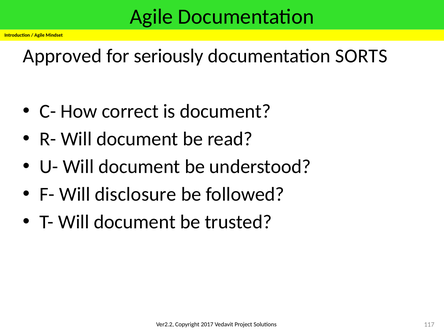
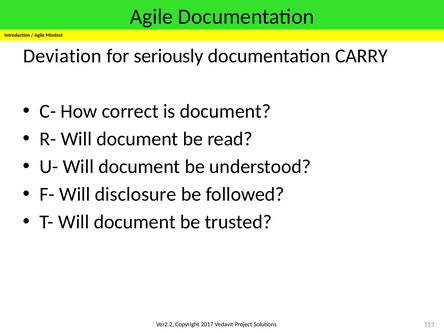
Approved: Approved -> Deviation
SORTS: SORTS -> CARRY
